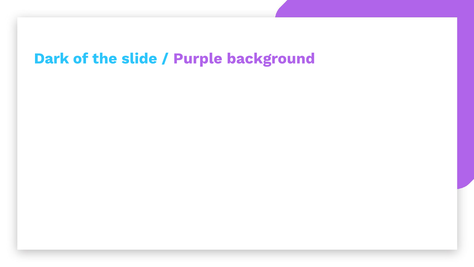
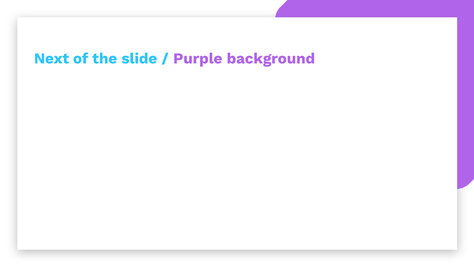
Dark: Dark -> Next
